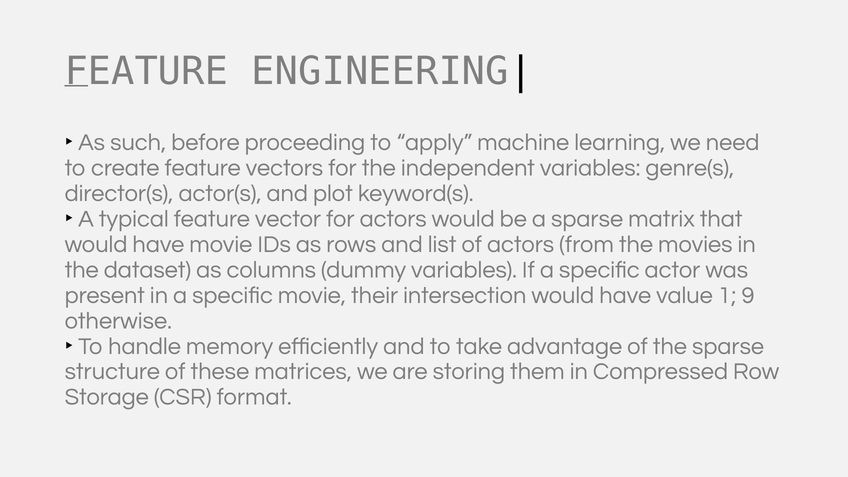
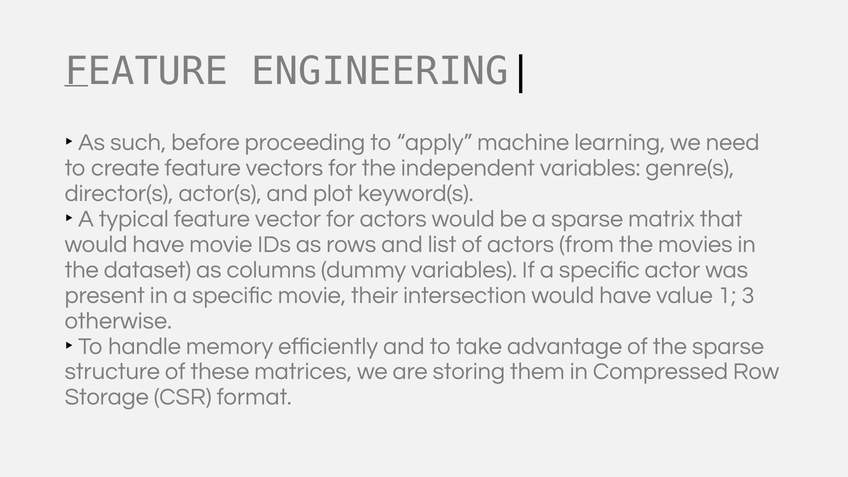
9: 9 -> 3
